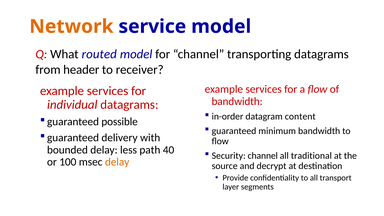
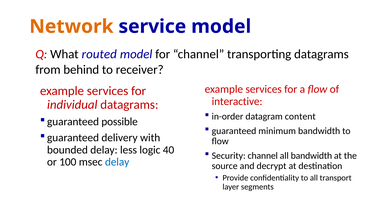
header: header -> behind
bandwidth at (237, 101): bandwidth -> interactive
path: path -> logic
all traditional: traditional -> bandwidth
delay at (117, 162) colour: orange -> blue
